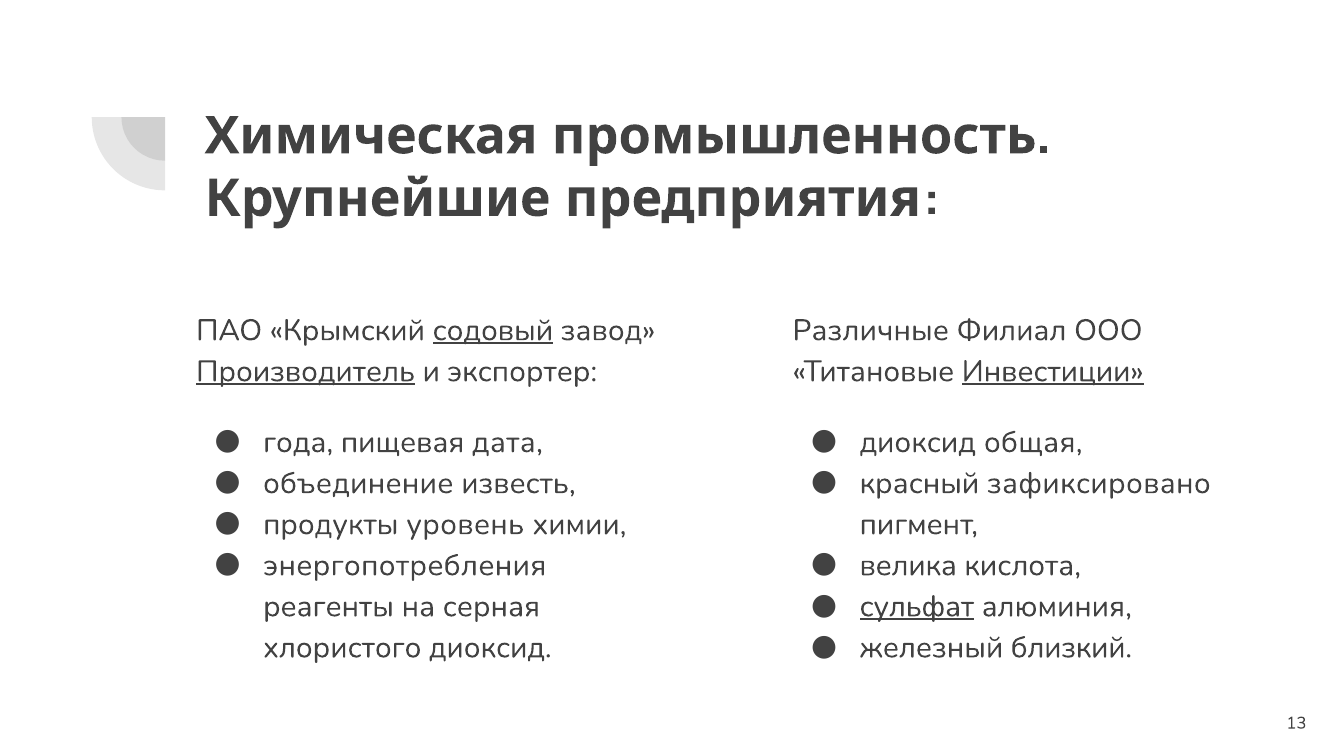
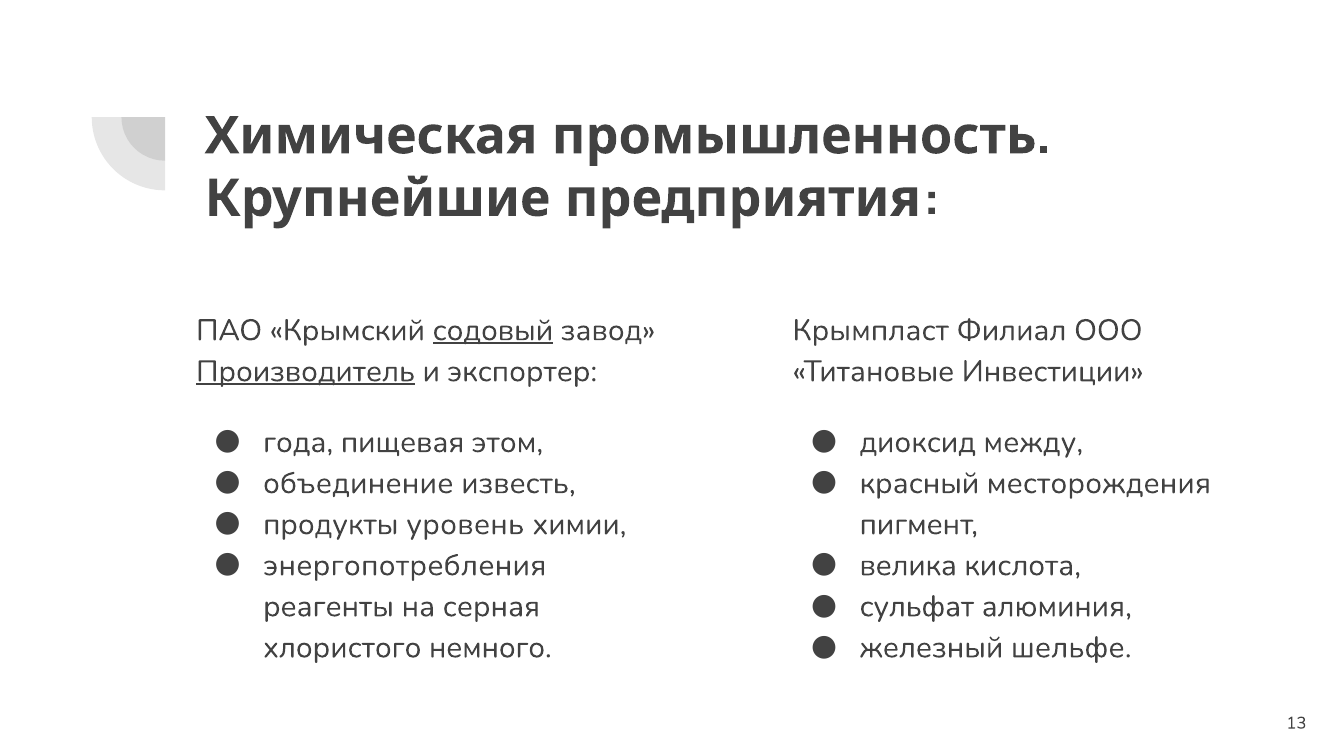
Различные: Различные -> Крымпласт
Инвестиции underline: present -> none
дата: дата -> этом
общая: общая -> между
зафиксировано: зафиксировано -> месторождения
сульфат underline: present -> none
близкий: близкий -> шельфе
хлористого диоксид: диоксид -> немного
